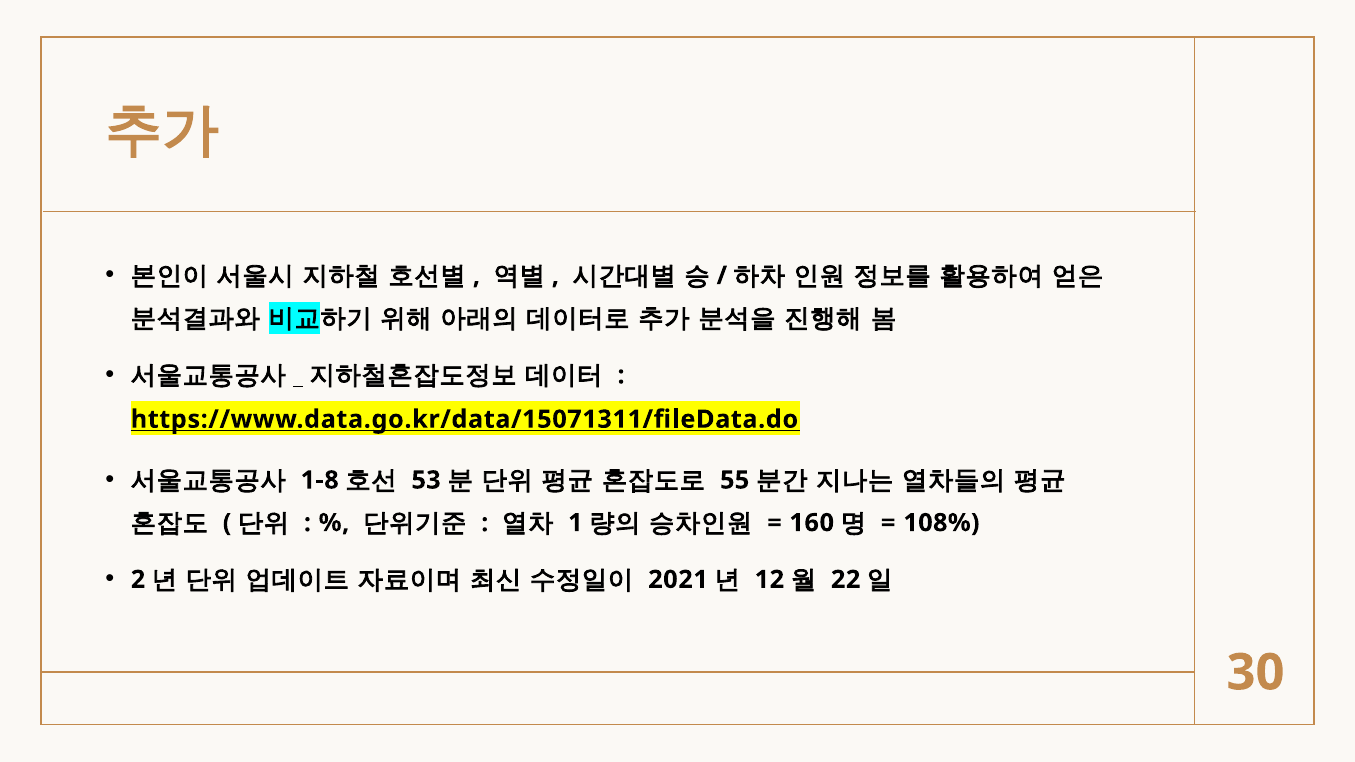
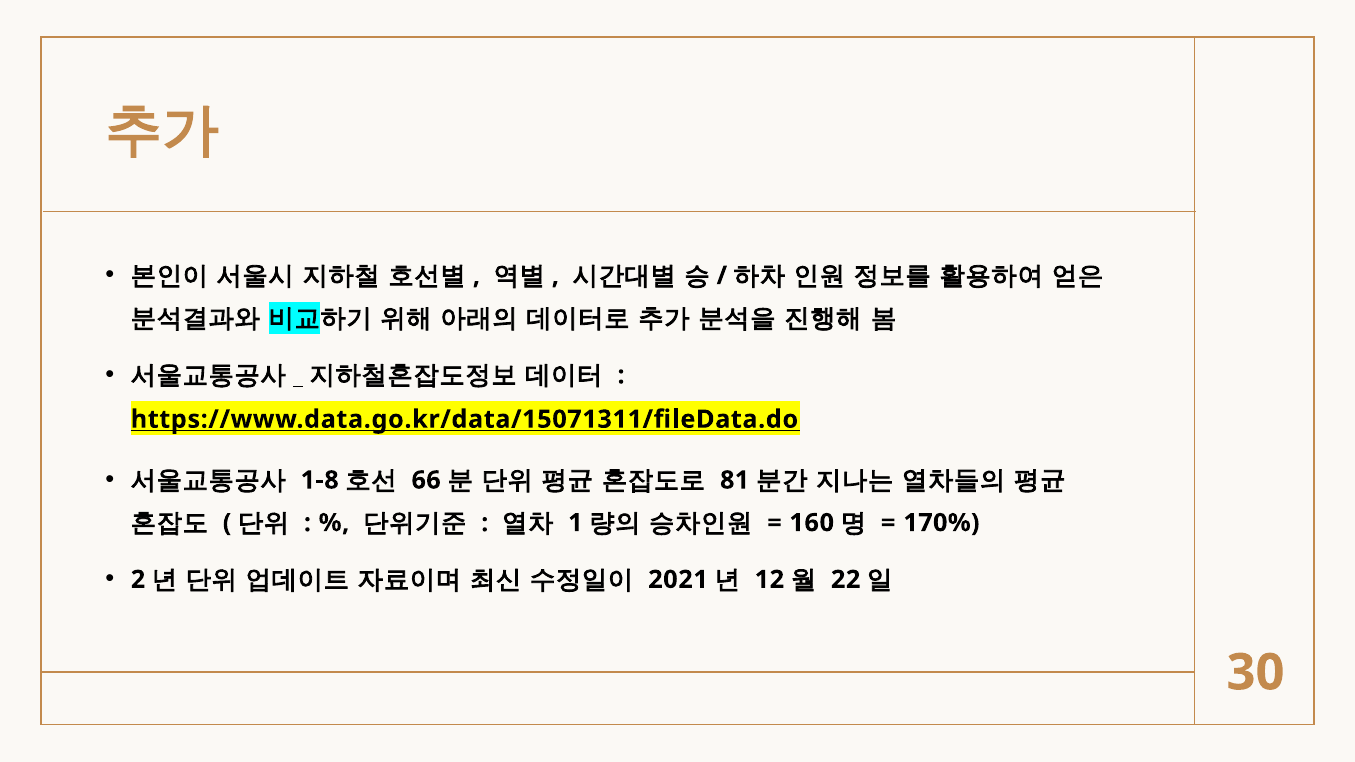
53: 53 -> 66
55: 55 -> 81
108%: 108% -> 170%
